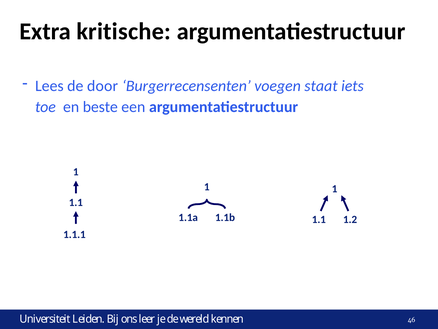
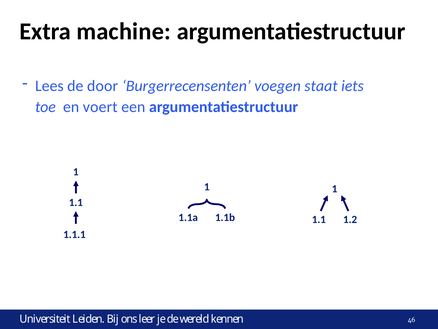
kritische: kritische -> machine
beste: beste -> voert
